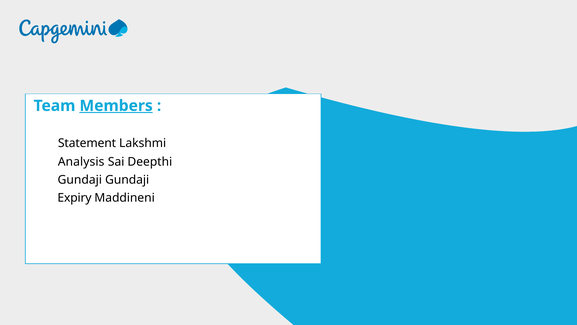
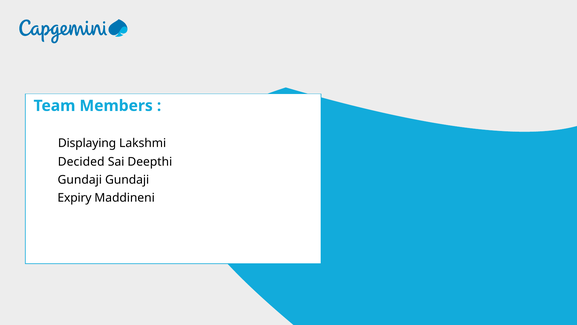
Members underline: present -> none
Statement: Statement -> Displaying
Analysis: Analysis -> Decided
